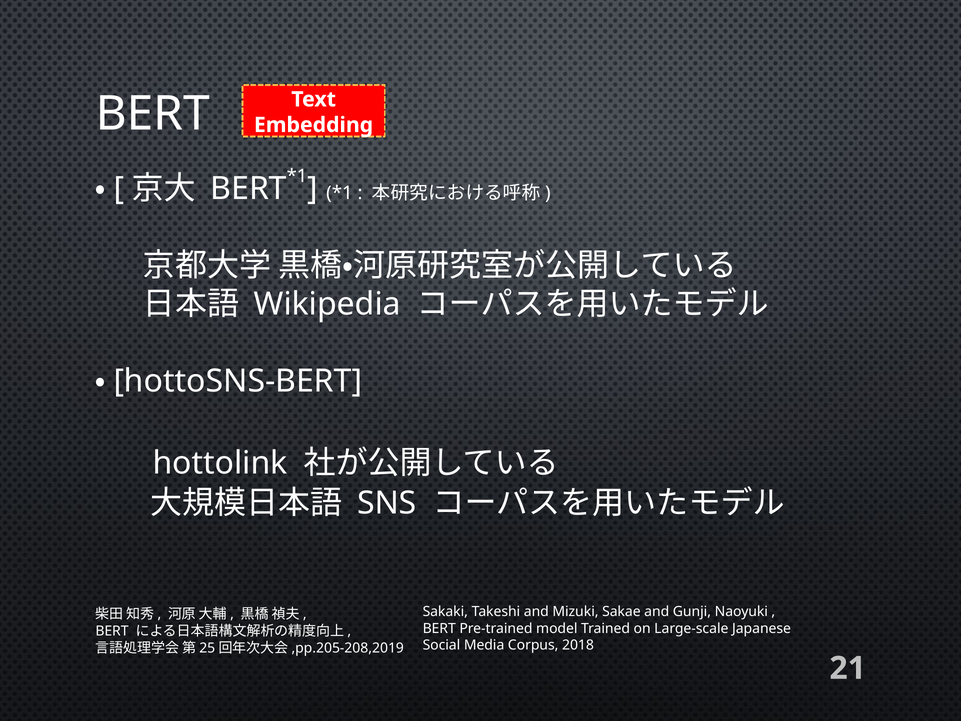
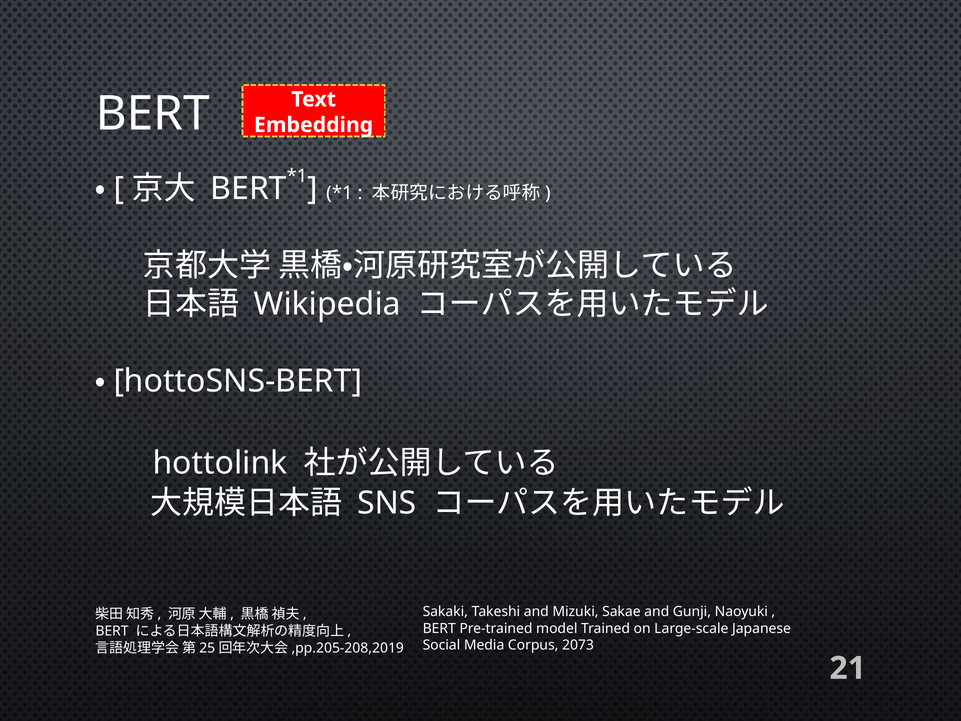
2018: 2018 -> 2073
